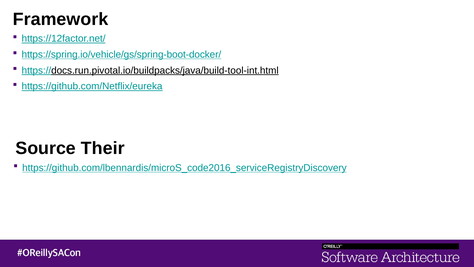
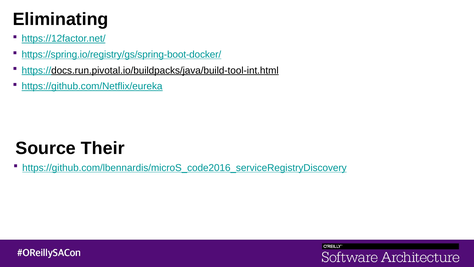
Framework: Framework -> Eliminating
https://spring.io/vehicle/gs/spring-boot-docker/: https://spring.io/vehicle/gs/spring-boot-docker/ -> https://spring.io/registry/gs/spring-boot-docker/
